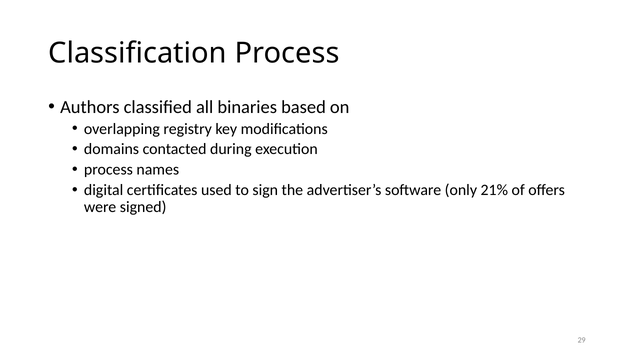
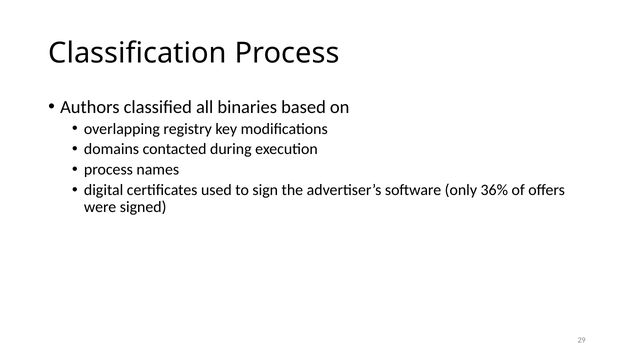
21%: 21% -> 36%
